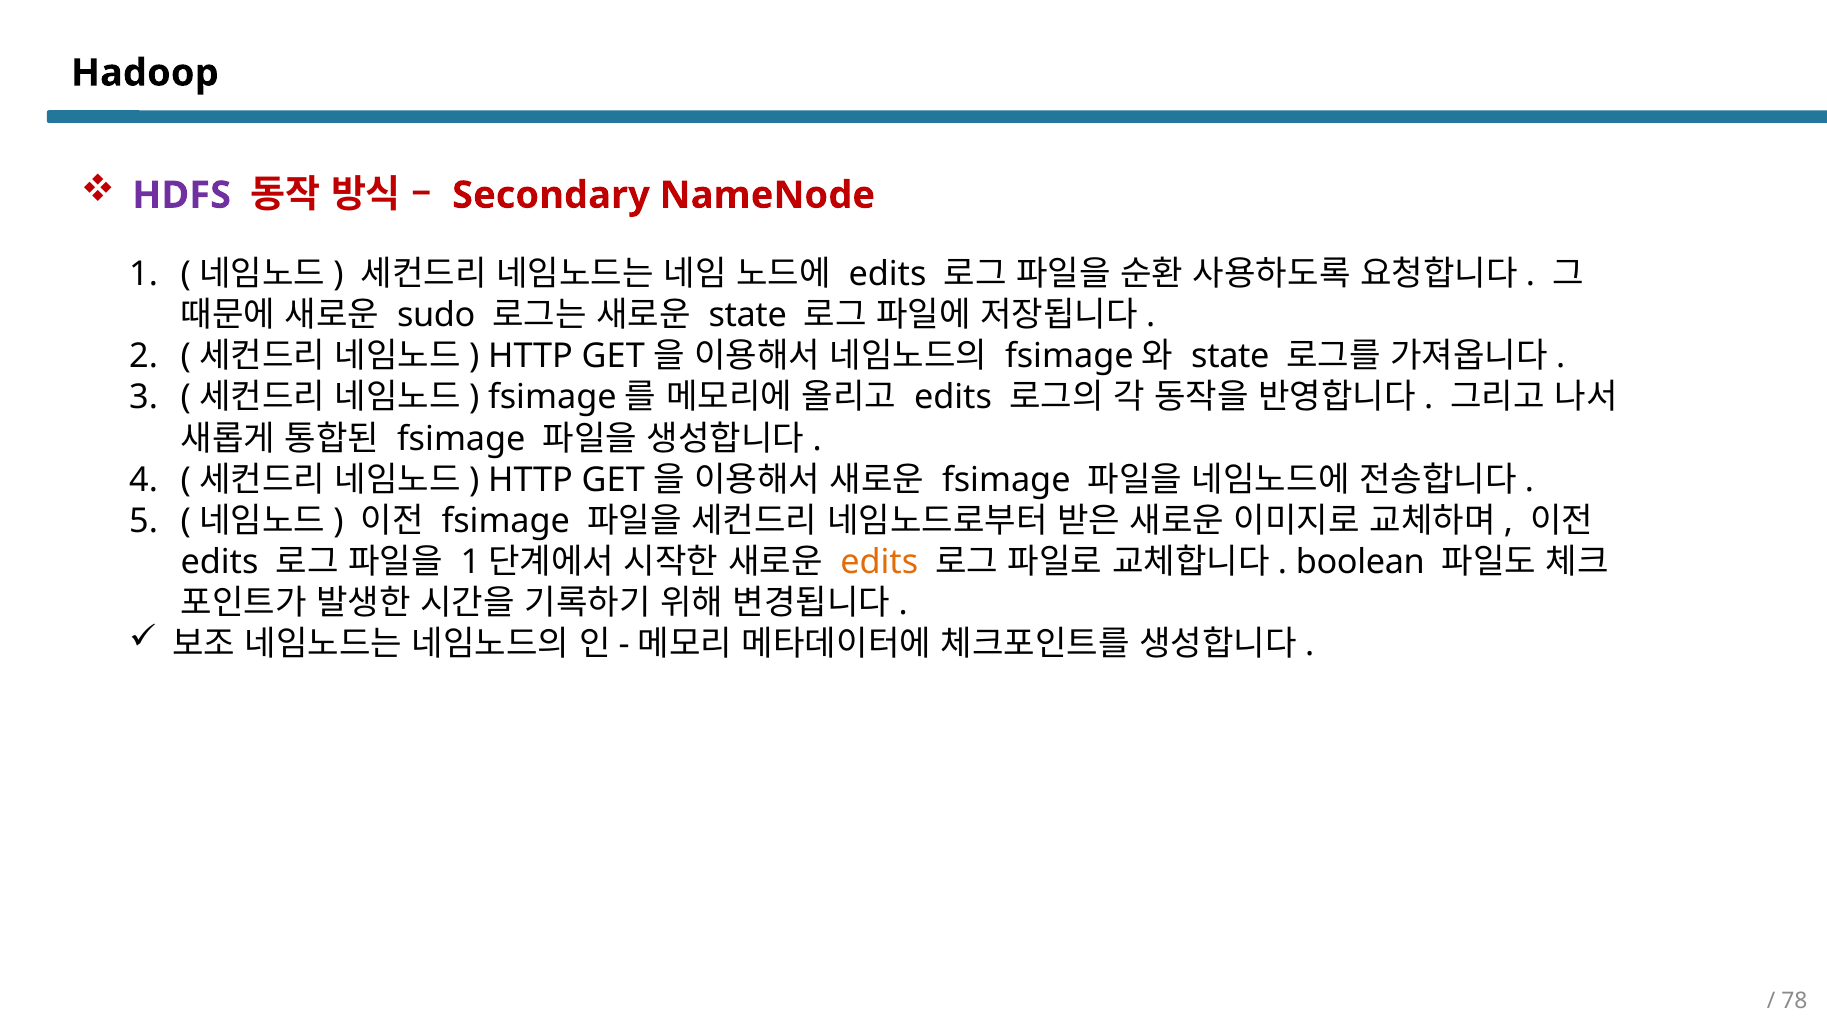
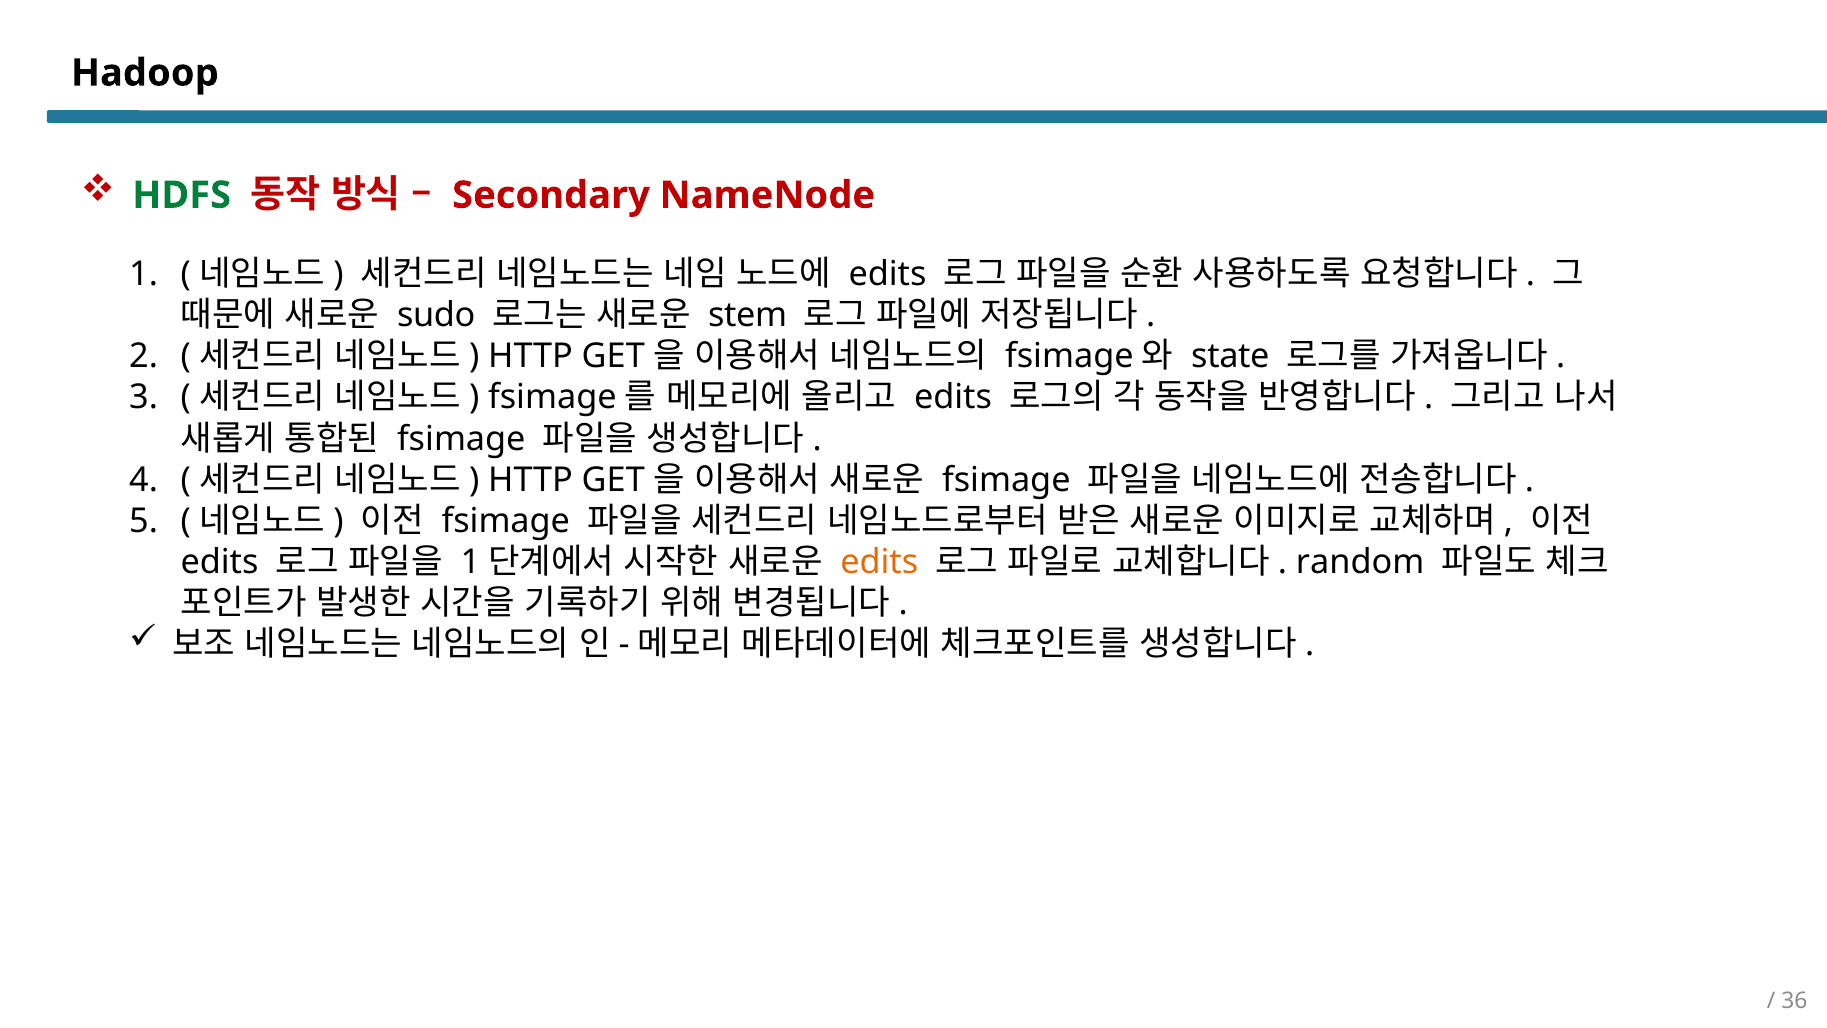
HDFS colour: purple -> green
state at (748, 315): state -> stem
boolean: boolean -> random
78: 78 -> 36
